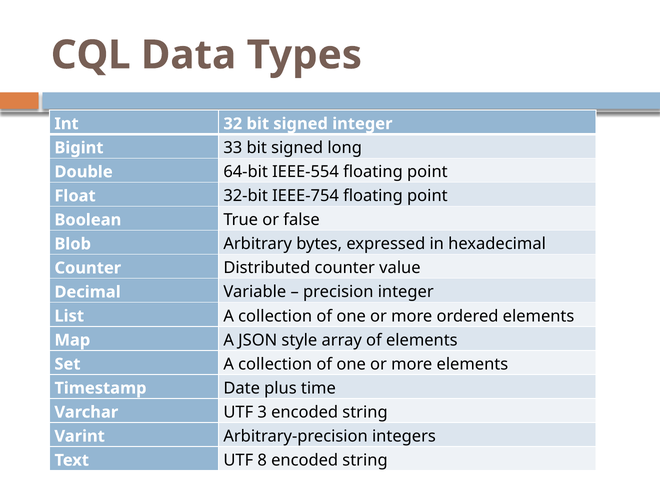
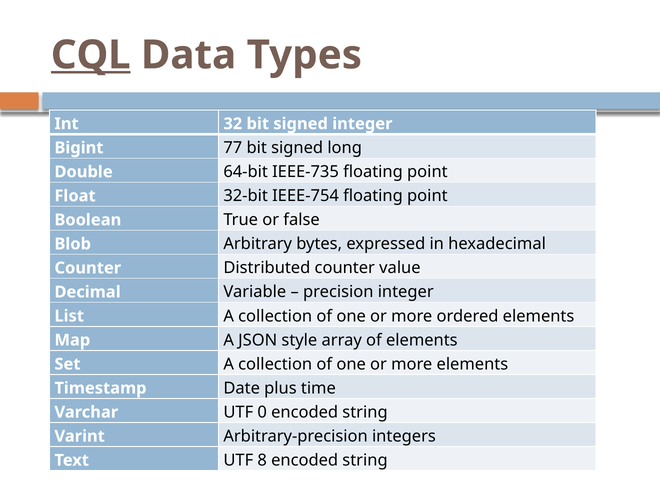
CQL underline: none -> present
33: 33 -> 77
IEEE-554: IEEE-554 -> IEEE-735
3: 3 -> 0
